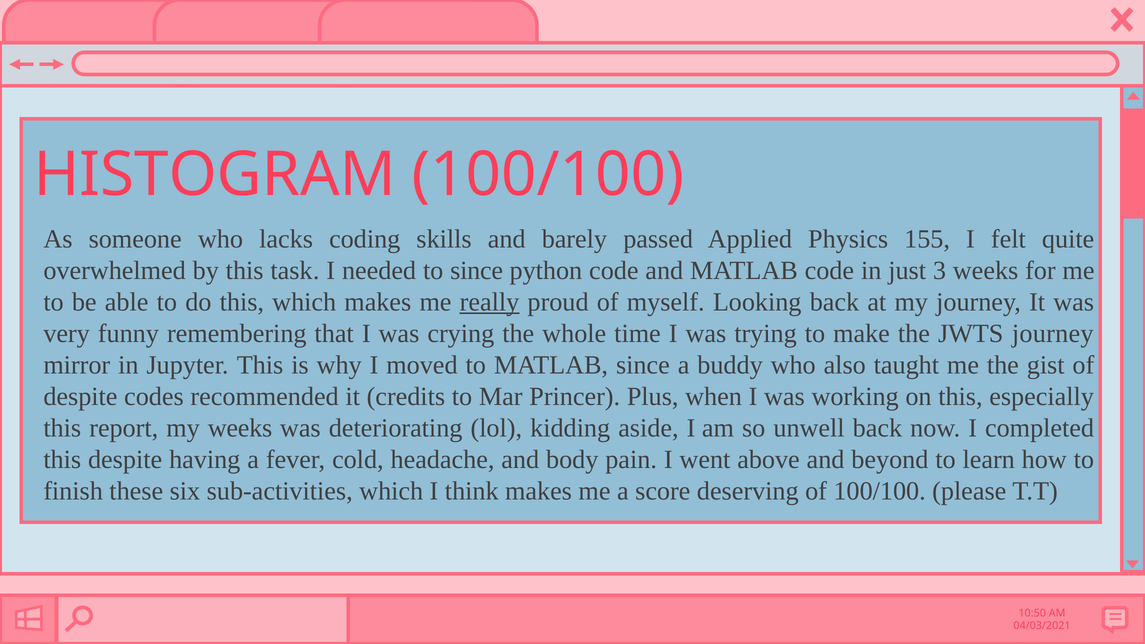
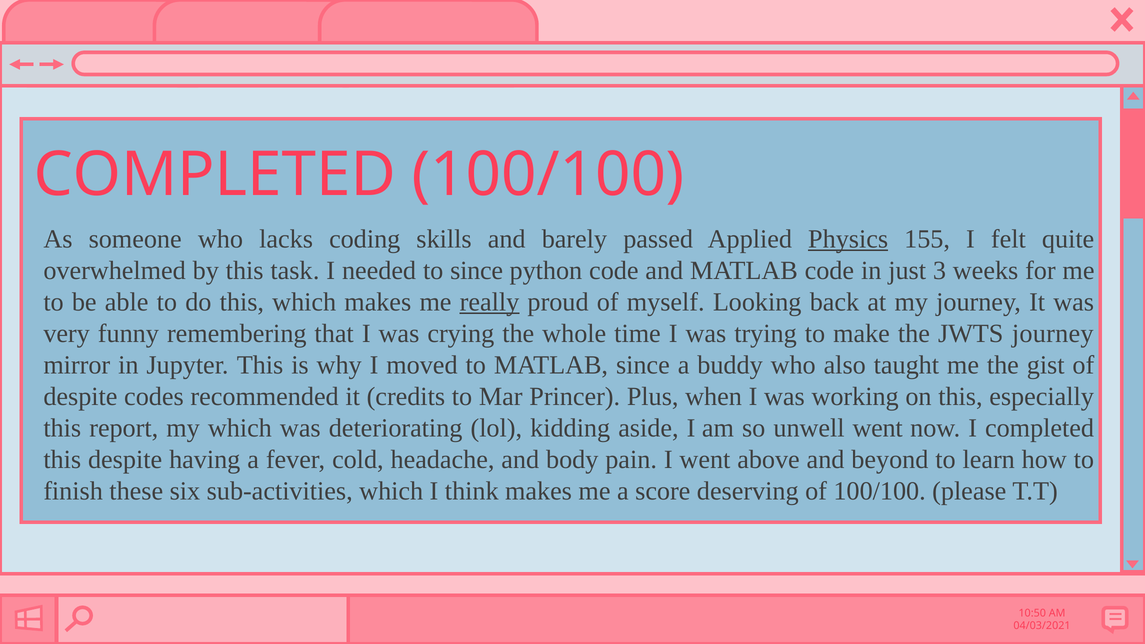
HISTOGRAM at (215, 175): HISTOGRAM -> COMPLETED
Physics underline: none -> present
my weeks: weeks -> which
unwell back: back -> went
